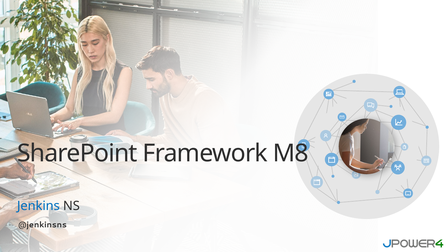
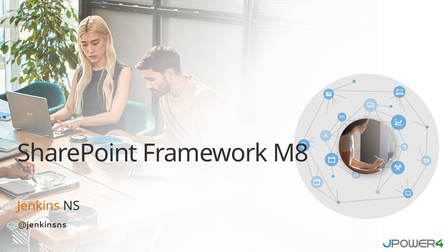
Jenkins colour: blue -> orange
